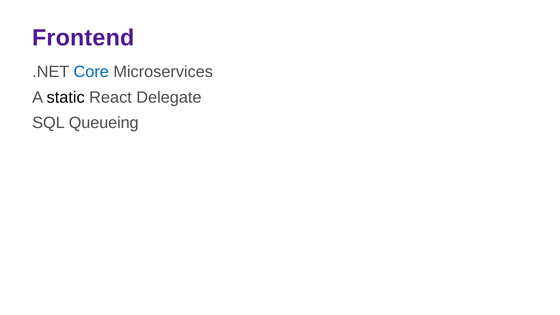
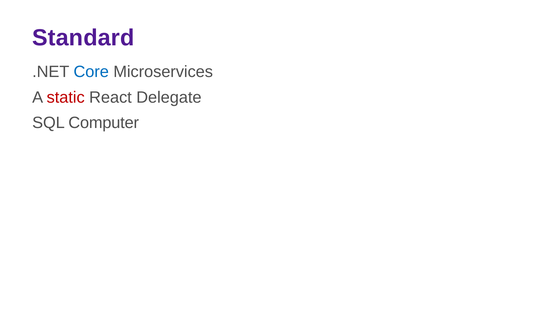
Frontend: Frontend -> Standard
static colour: black -> red
Queueing: Queueing -> Computer
